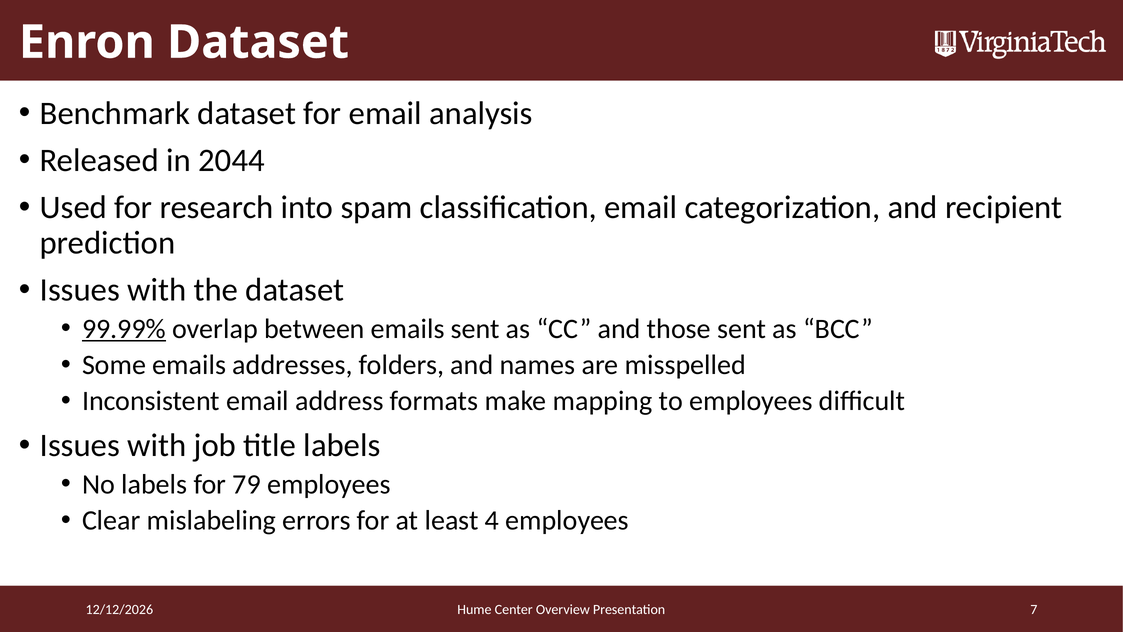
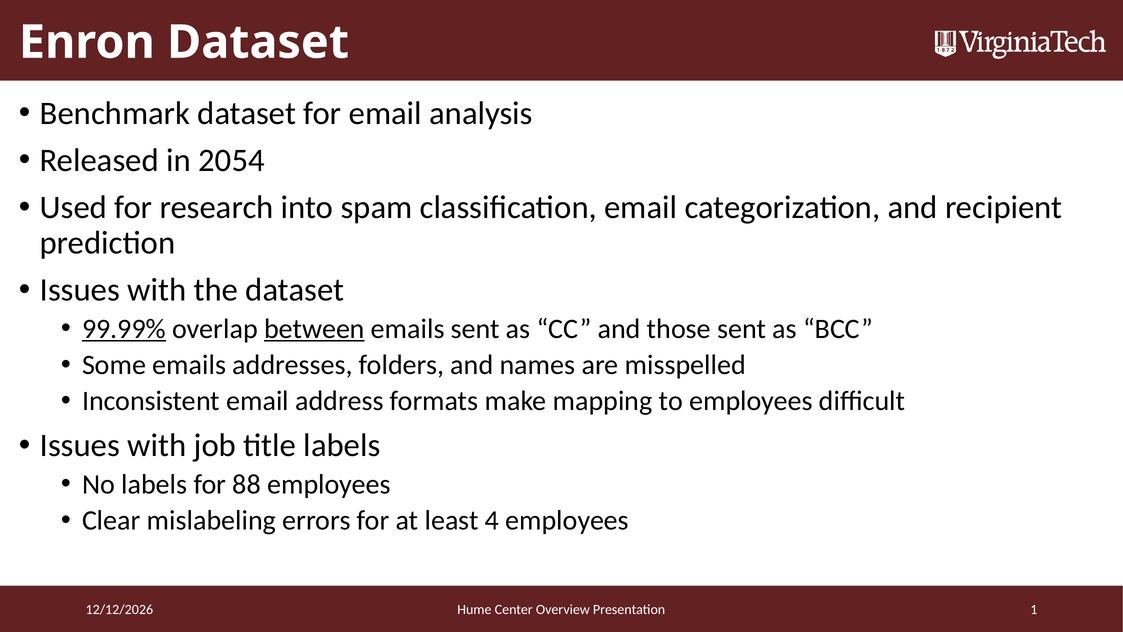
2044: 2044 -> 2054
between underline: none -> present
79: 79 -> 88
7: 7 -> 1
